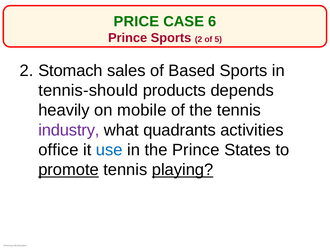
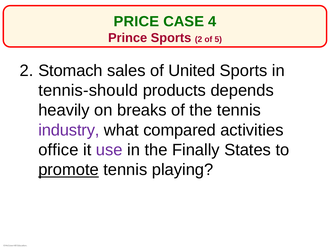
6: 6 -> 4
Based: Based -> United
mobile: mobile -> breaks
quadrants: quadrants -> compared
use colour: blue -> purple
the Prince: Prince -> Finally
playing underline: present -> none
